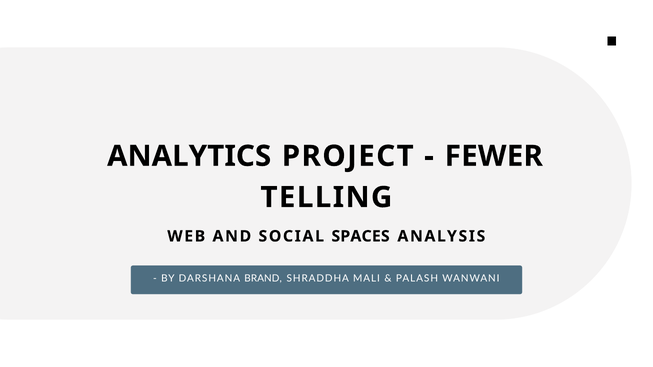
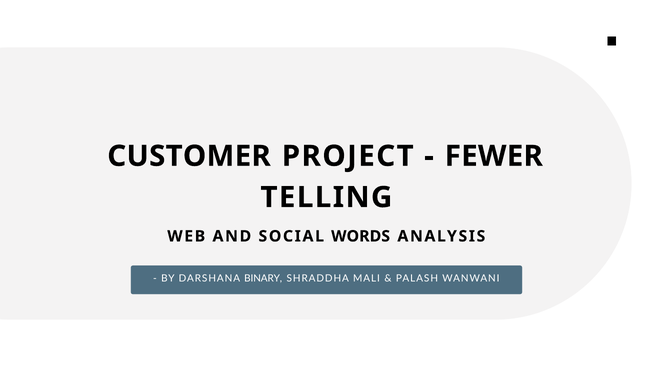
ANALYTICS: ANALYTICS -> CUSTOMER
SPACES: SPACES -> WORDS
BRAND: BRAND -> BINARY
